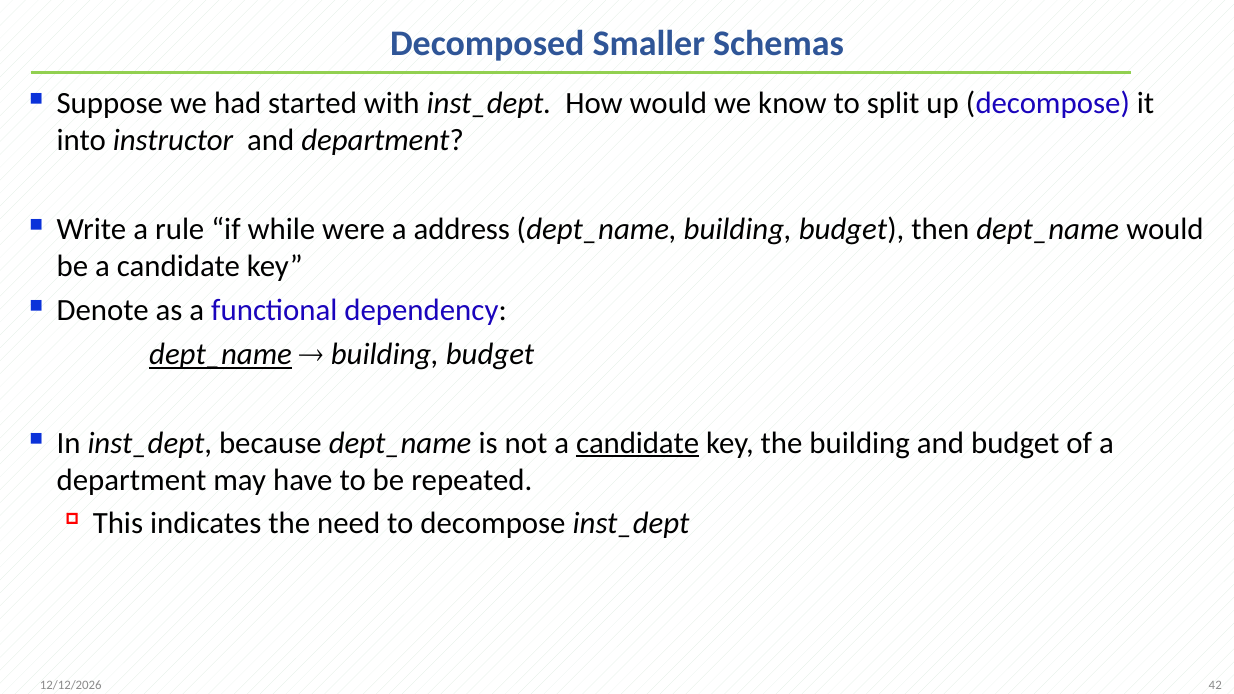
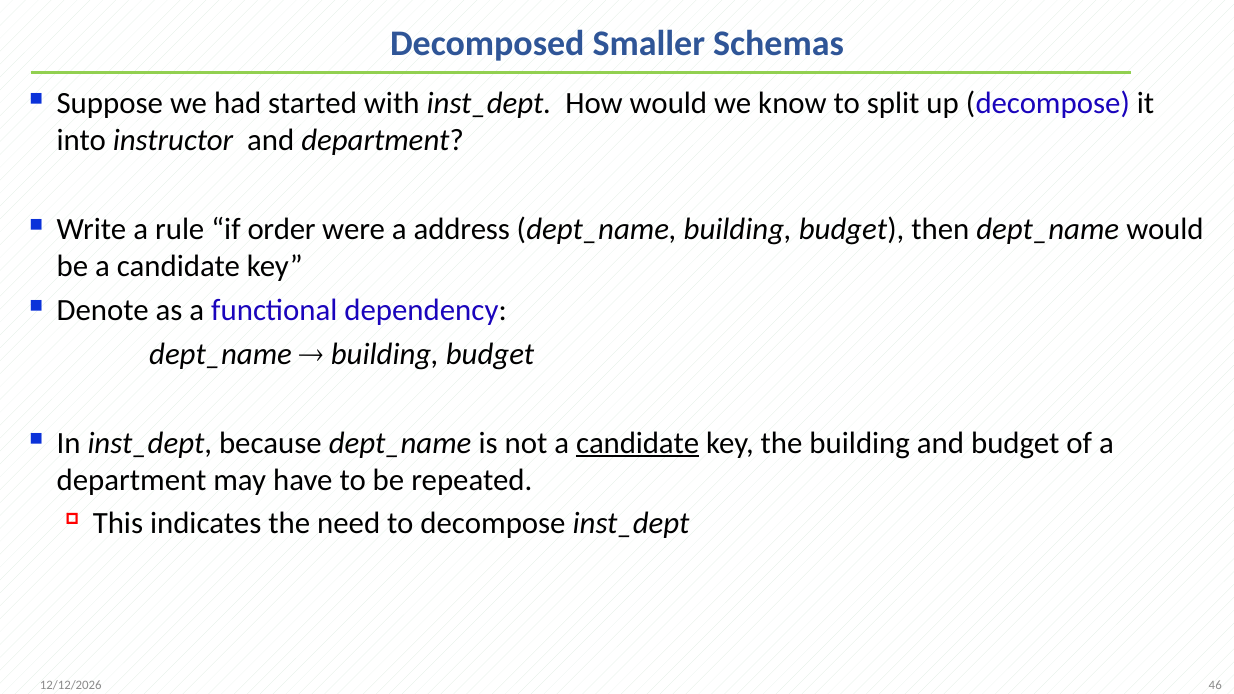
while: while -> order
dept_name at (221, 354) underline: present -> none
42: 42 -> 46
